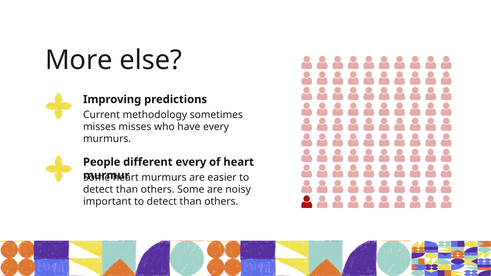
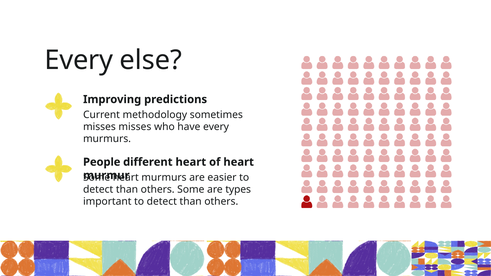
More at (79, 60): More -> Every
different every: every -> heart
noisy: noisy -> types
